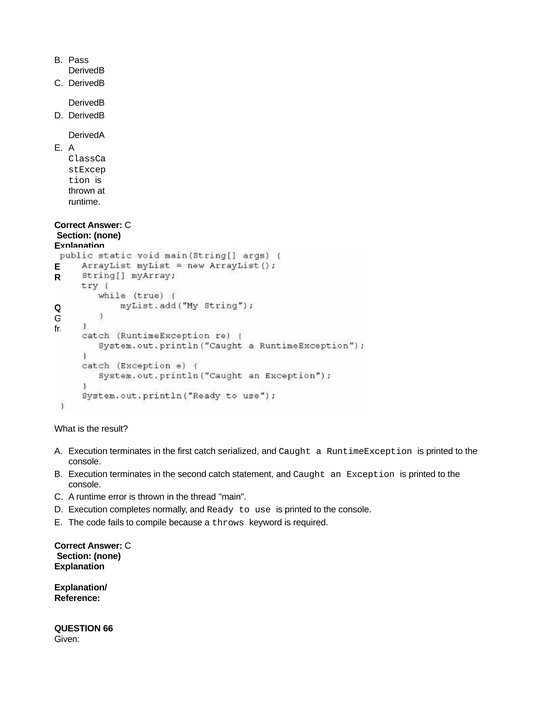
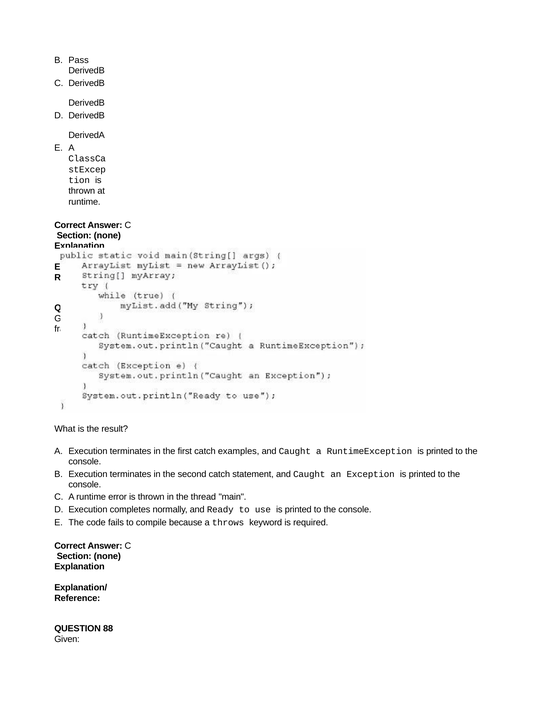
serialized: serialized -> examples
66: 66 -> 88
